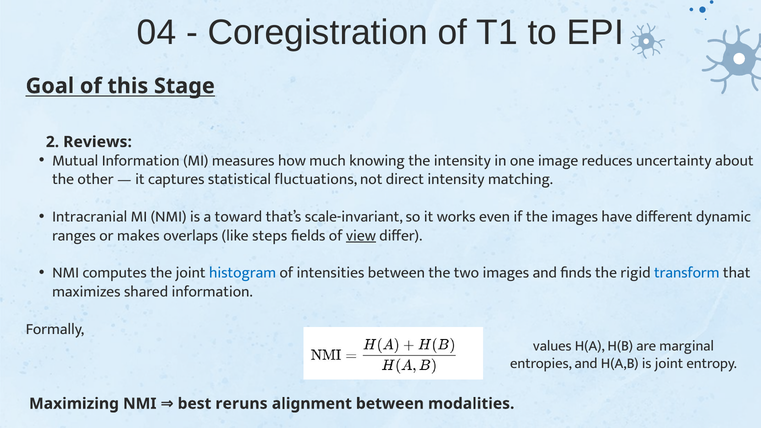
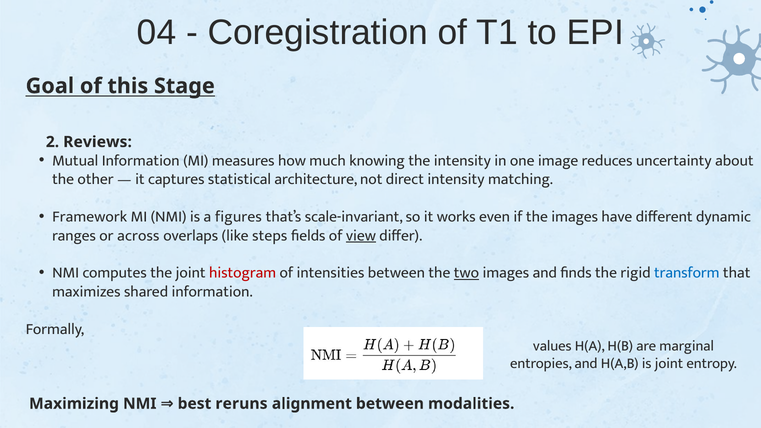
fluctuations: fluctuations -> architecture
Intracranial: Intracranial -> Framework
toward: toward -> figures
makes: makes -> across
histogram colour: blue -> red
two underline: none -> present
